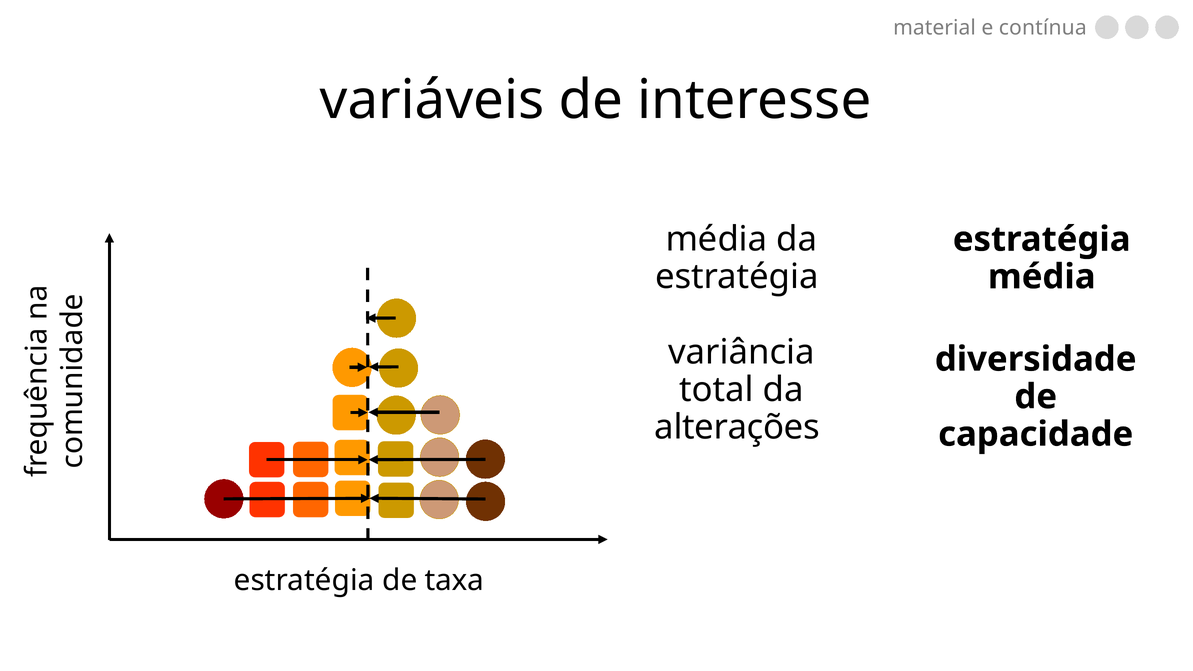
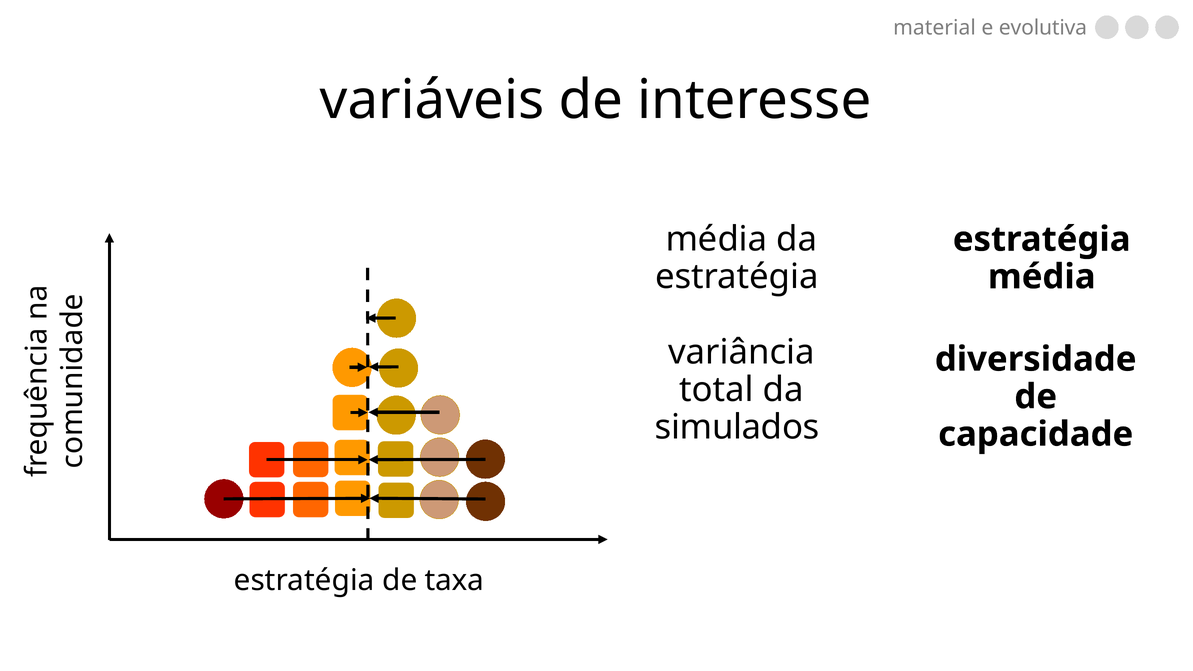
contínua: contínua -> evolutiva
alterações: alterações -> simulados
